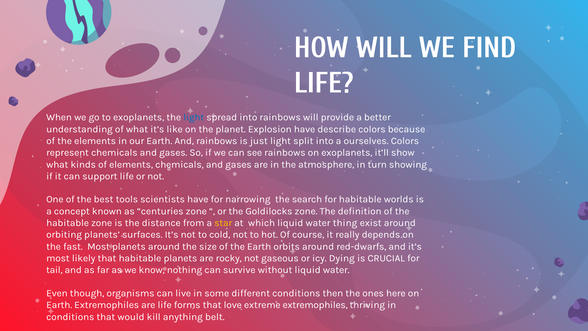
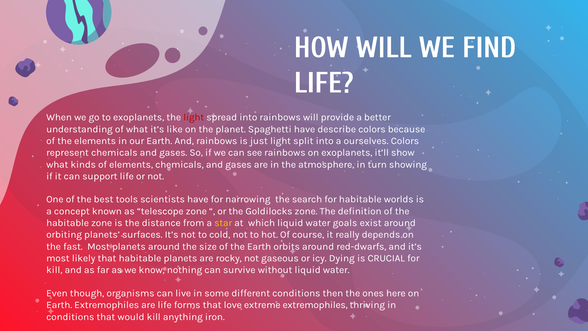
light at (194, 117) colour: blue -> red
Explosion: Explosion -> Spaghetti
centuries: centuries -> telescope
thing: thing -> goals
tail at (54, 270): tail -> kill
belt: belt -> iron
